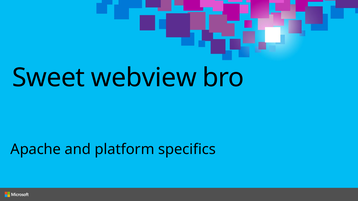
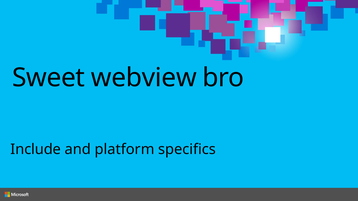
Apache: Apache -> Include
